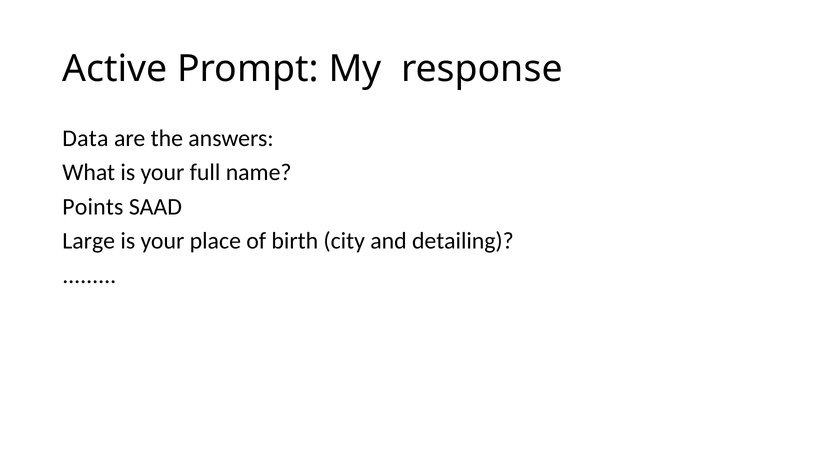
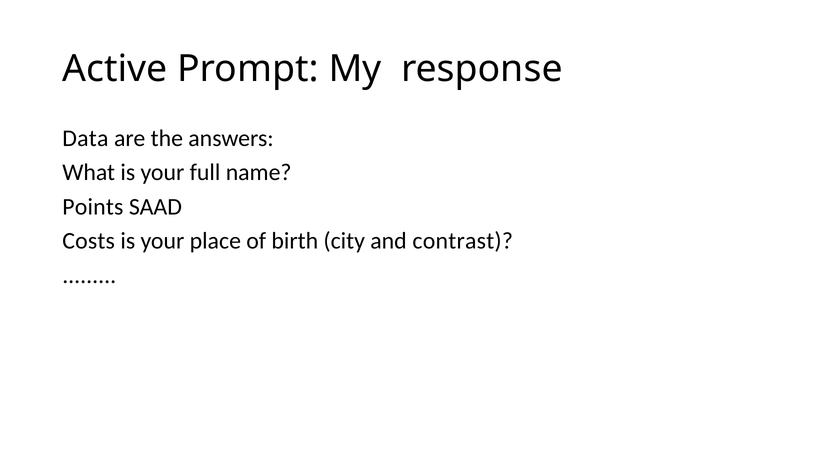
Large: Large -> Costs
detailing: detailing -> contrast
